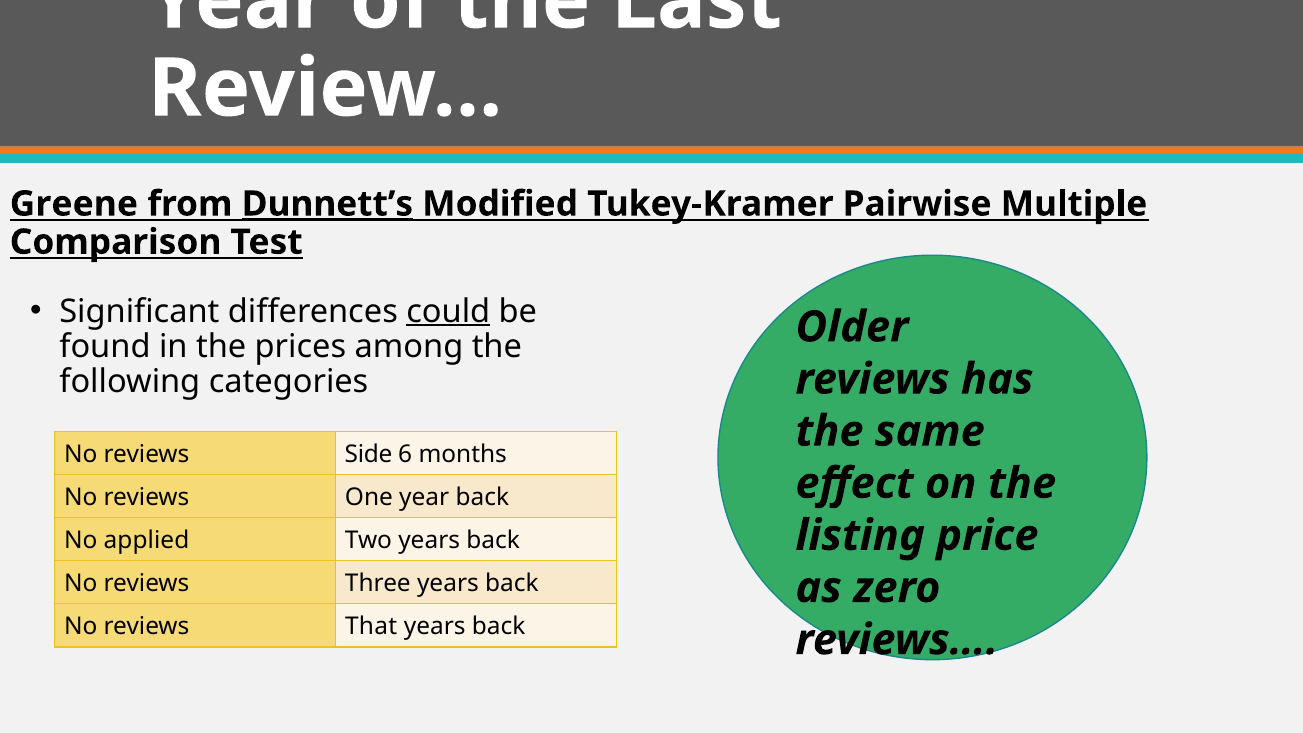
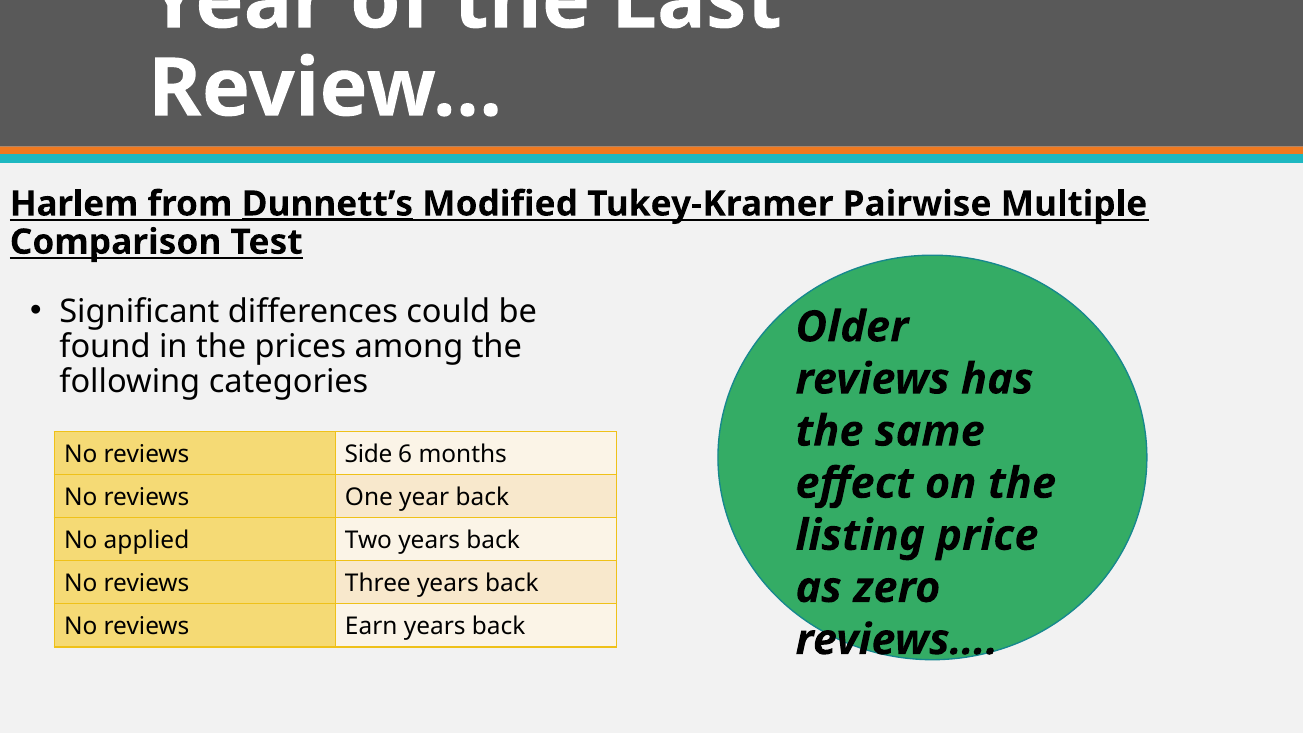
Greene: Greene -> Harlem
could underline: present -> none
That: That -> Earn
